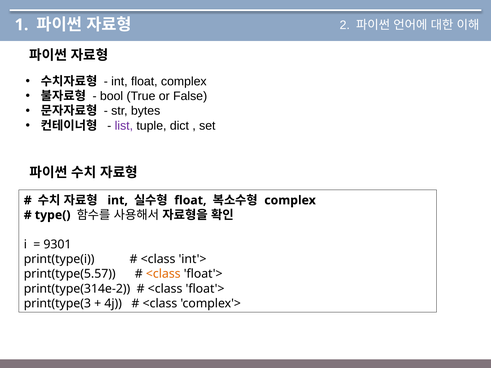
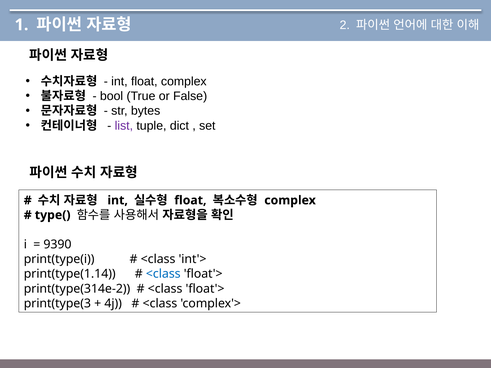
9301: 9301 -> 9390
print(type(5.57: print(type(5.57 -> print(type(1.14
<class at (163, 274) colour: orange -> blue
